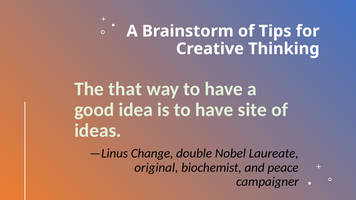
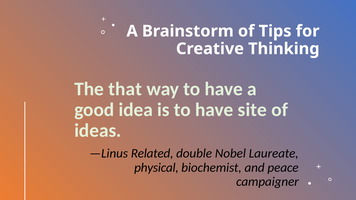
Change: Change -> Related
original: original -> physical
